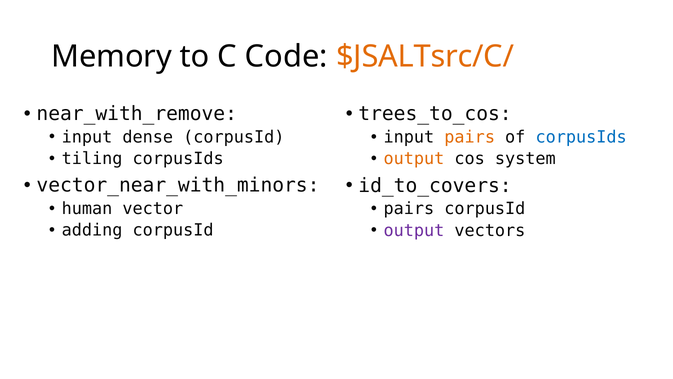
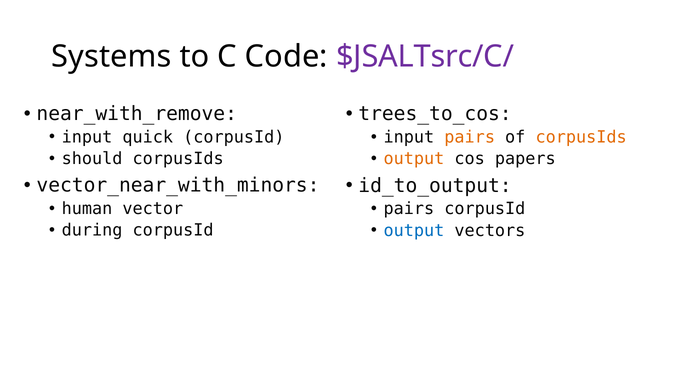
Memory: Memory -> Systems
$JSALTsrc/C/ colour: orange -> purple
dense: dense -> quick
corpusIds at (581, 137) colour: blue -> orange
tiling: tiling -> should
system: system -> papers
id_to_covers: id_to_covers -> id_to_output
adding: adding -> during
output at (414, 230) colour: purple -> blue
